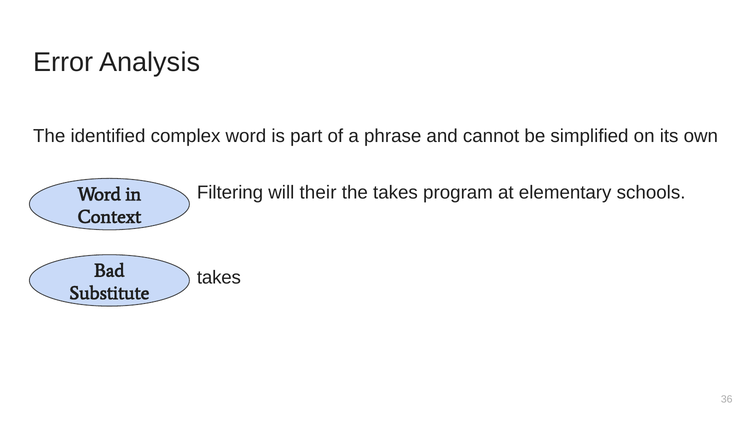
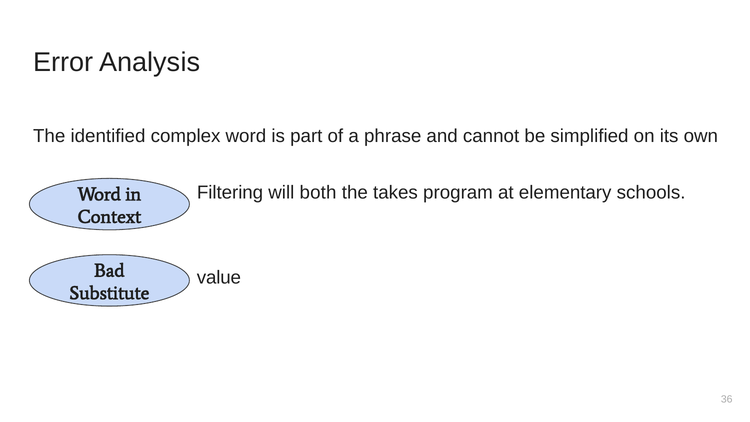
their: their -> both
takes at (219, 278): takes -> value
